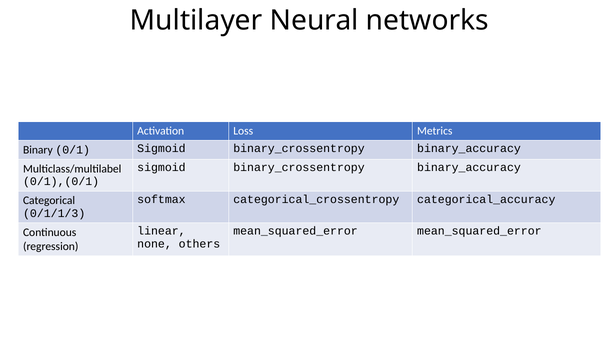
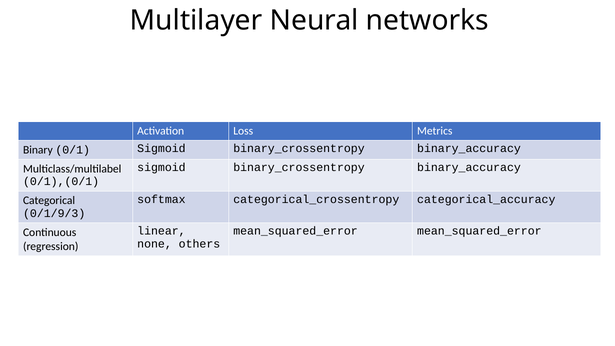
0/1/1/3: 0/1/1/3 -> 0/1/9/3
